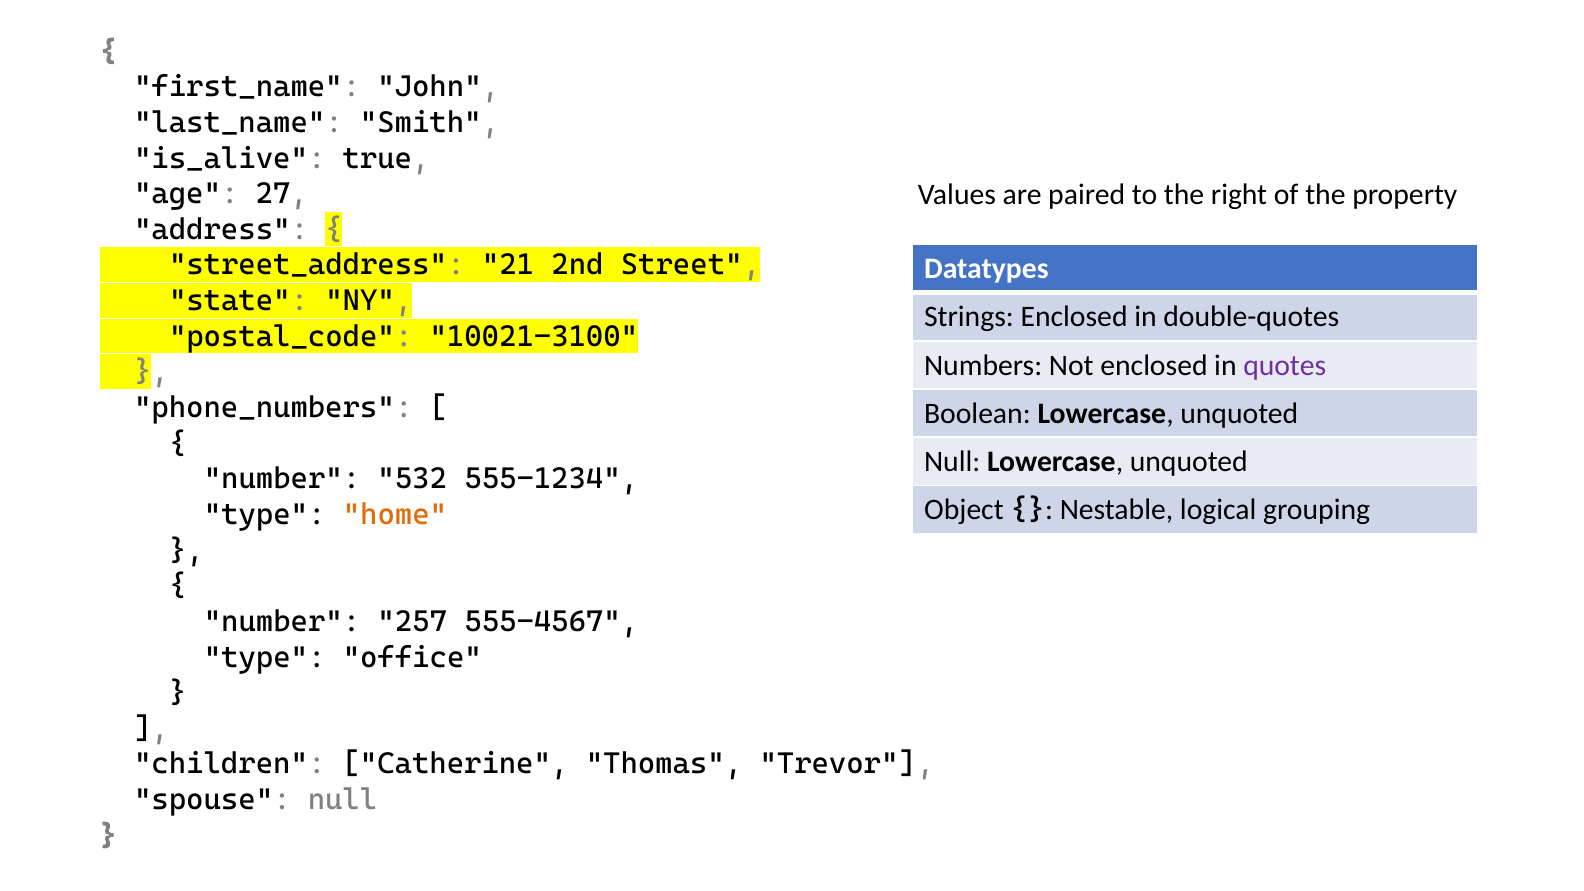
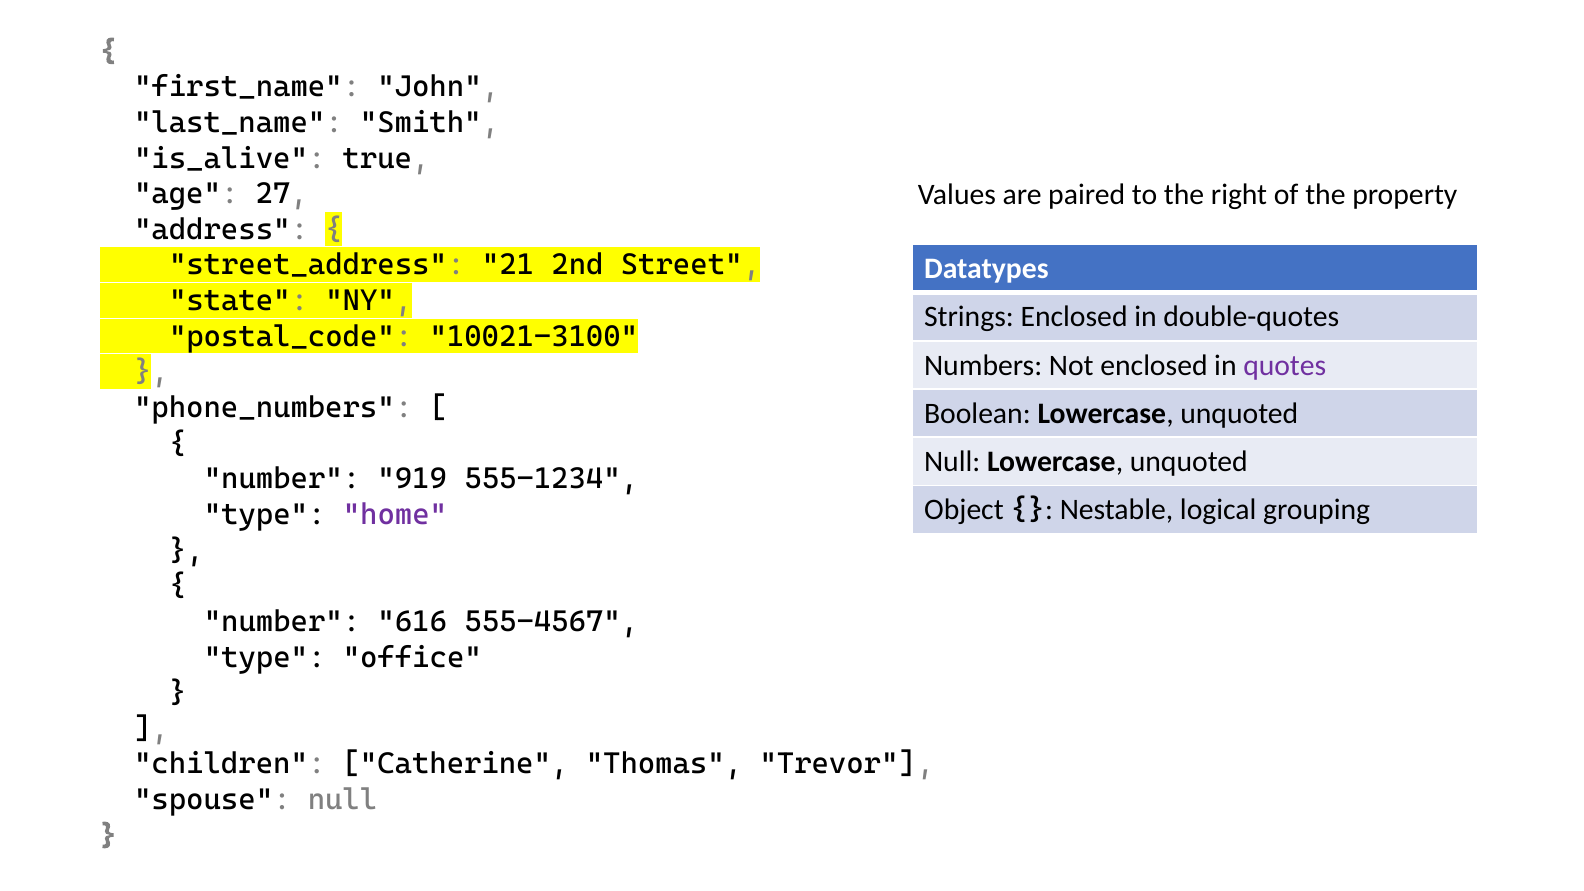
532: 532 -> 919
home colour: orange -> purple
257: 257 -> 616
